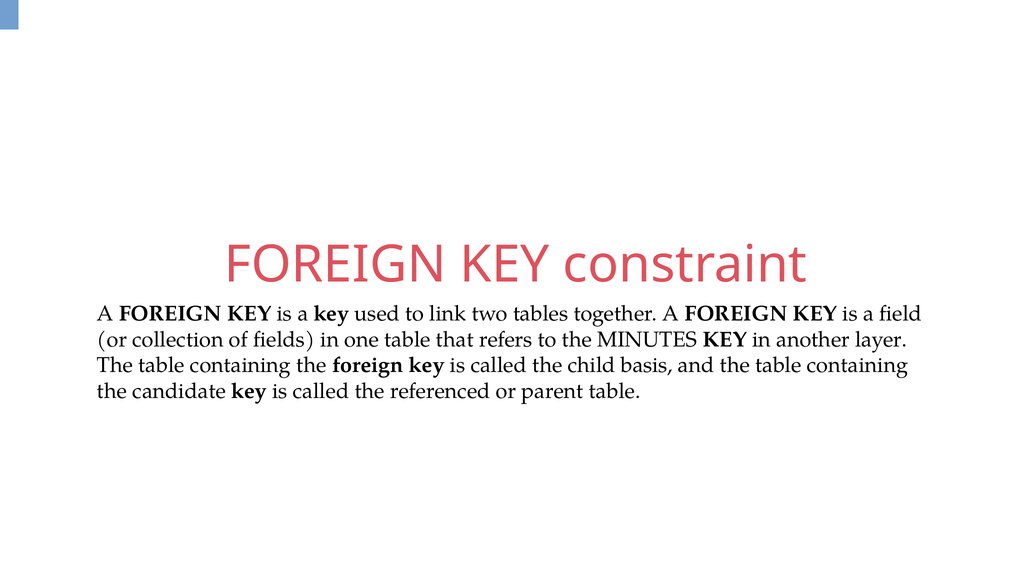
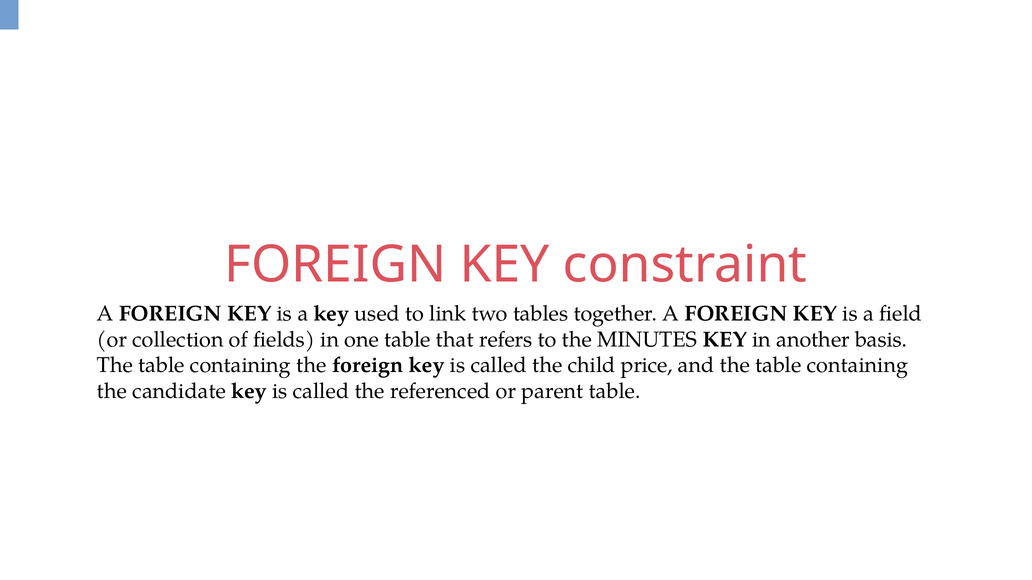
layer: layer -> basis
basis: basis -> price
